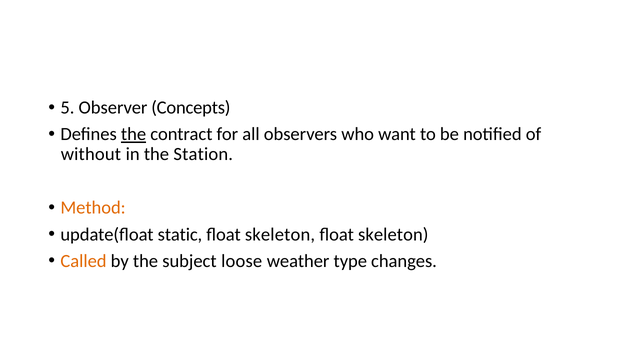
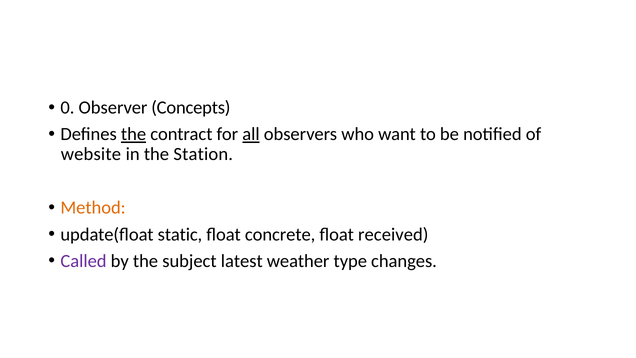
5: 5 -> 0
all underline: none -> present
without: without -> website
skeleton at (280, 234): skeleton -> concrete
skeleton at (393, 234): skeleton -> received
Called colour: orange -> purple
loose: loose -> latest
